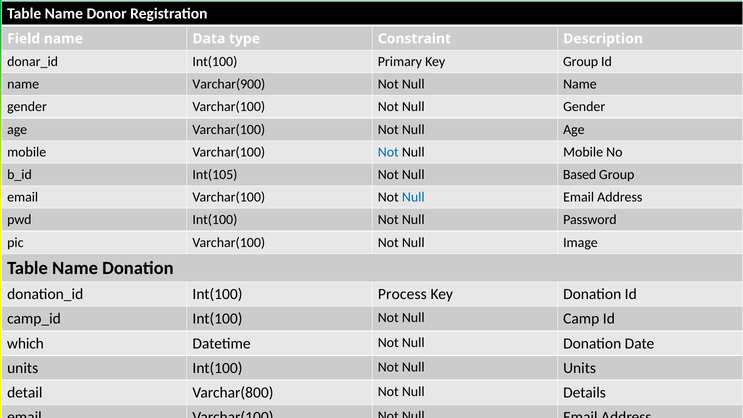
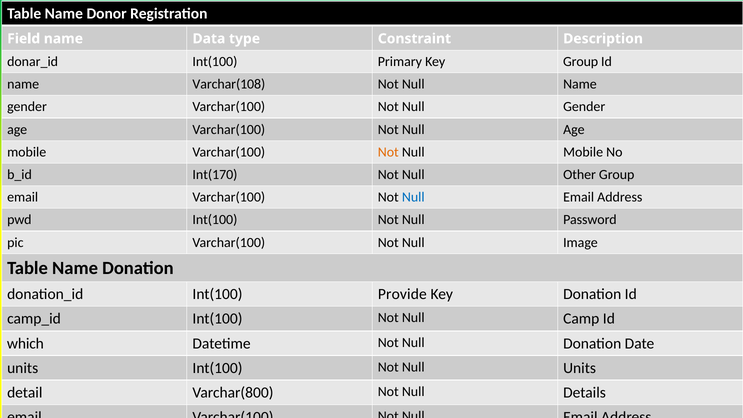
Varchar(900: Varchar(900 -> Varchar(108
Not at (388, 152) colour: blue -> orange
Int(105: Int(105 -> Int(170
Based: Based -> Other
Process: Process -> Provide
